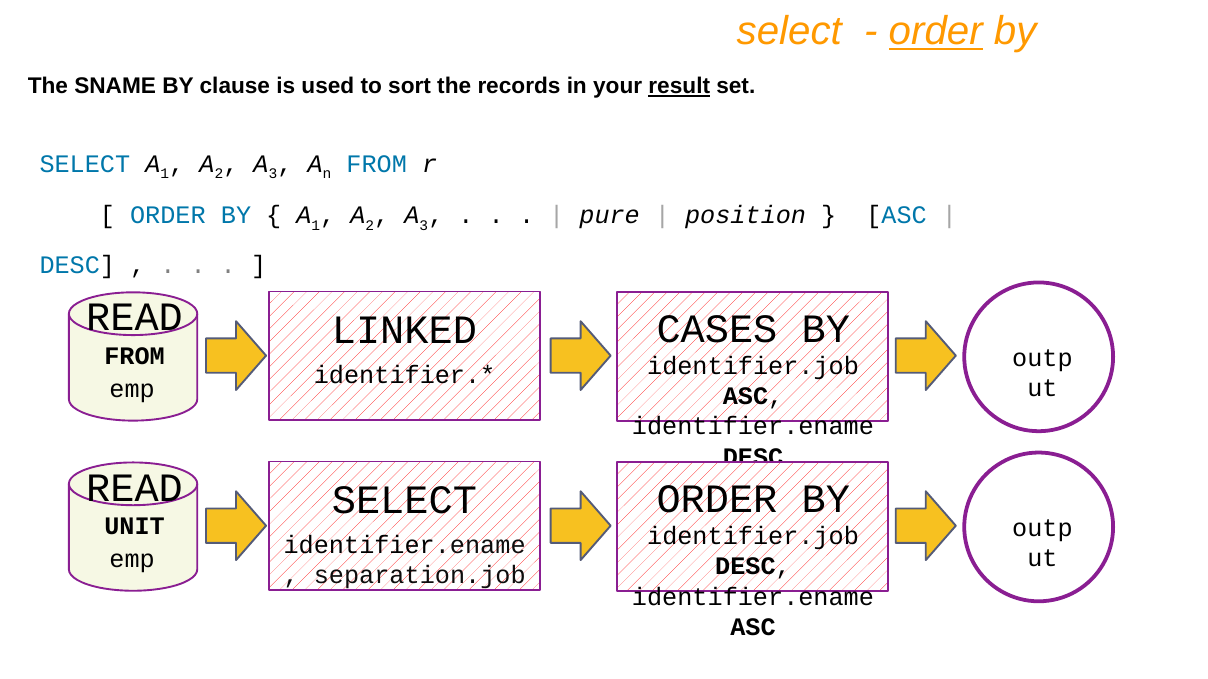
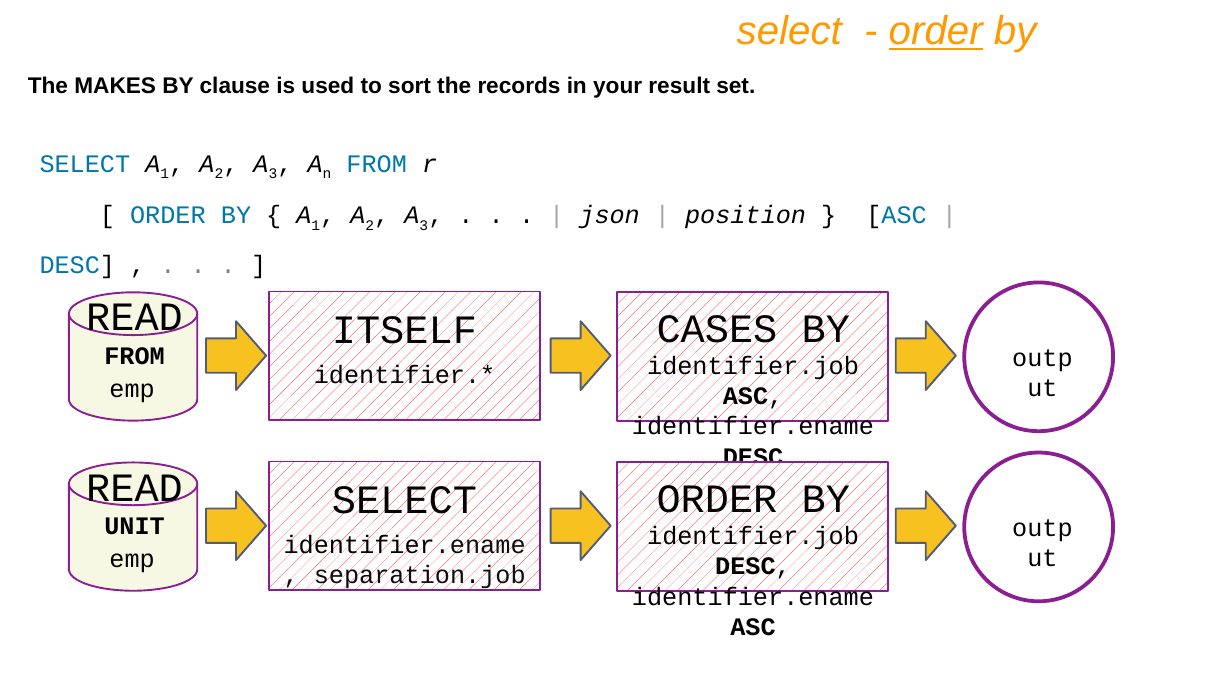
SNAME: SNAME -> MAKES
result underline: present -> none
pure: pure -> json
LINKED: LINKED -> ITSELF
